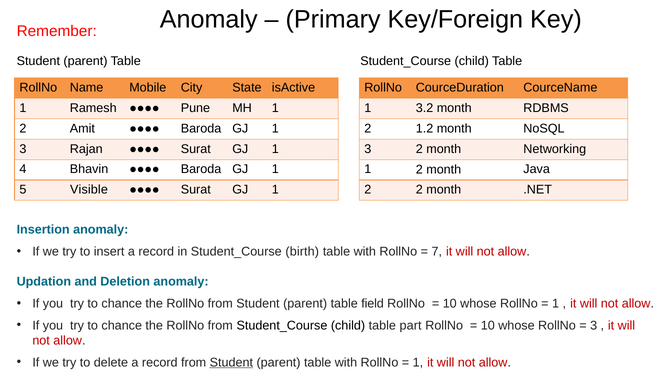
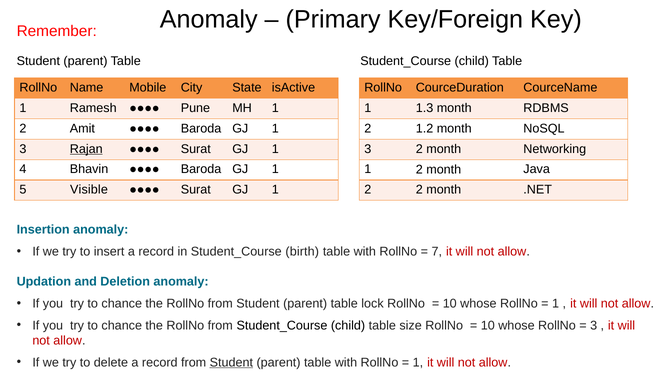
3.2: 3.2 -> 1.3
Rajan underline: none -> present
field: field -> lock
part: part -> size
